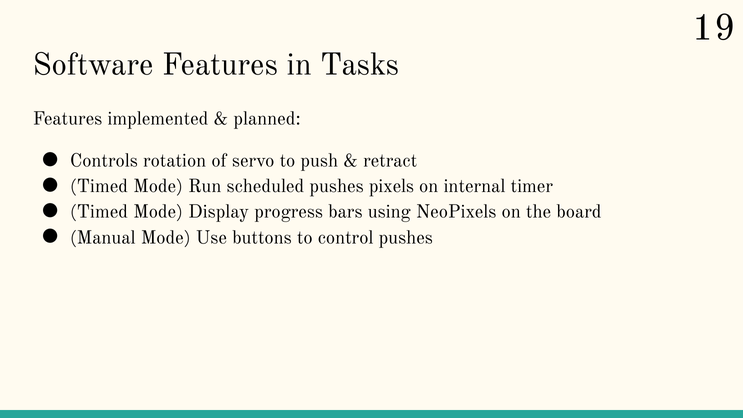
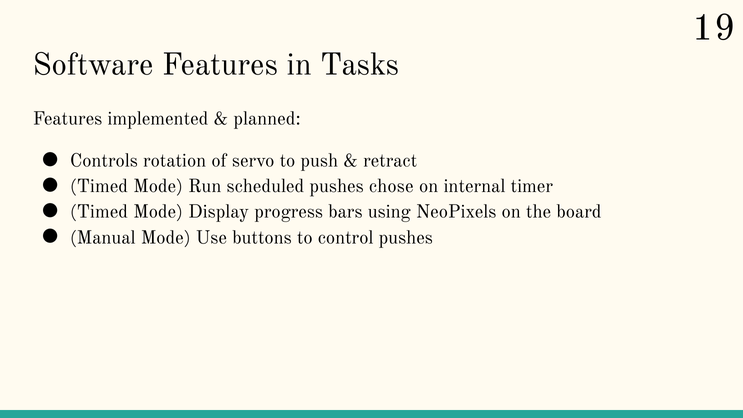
pixels: pixels -> chose
